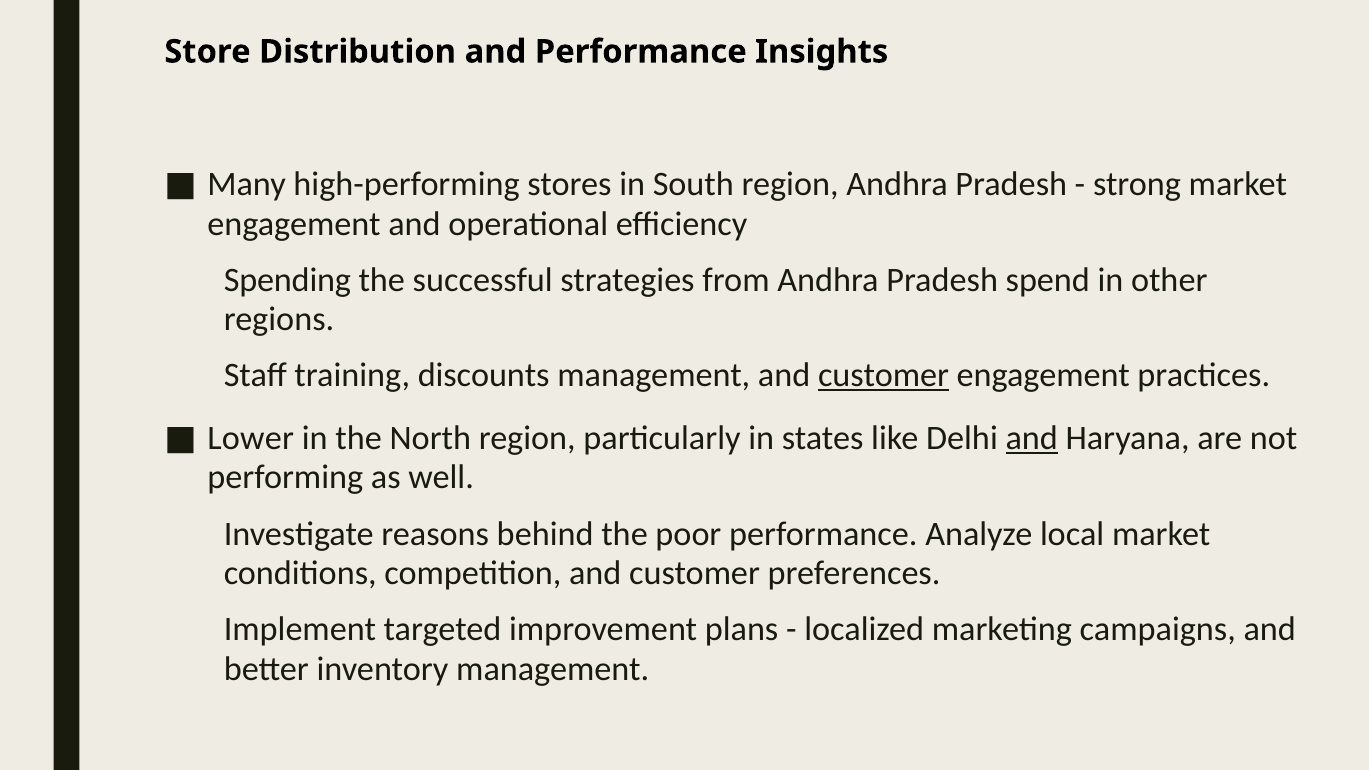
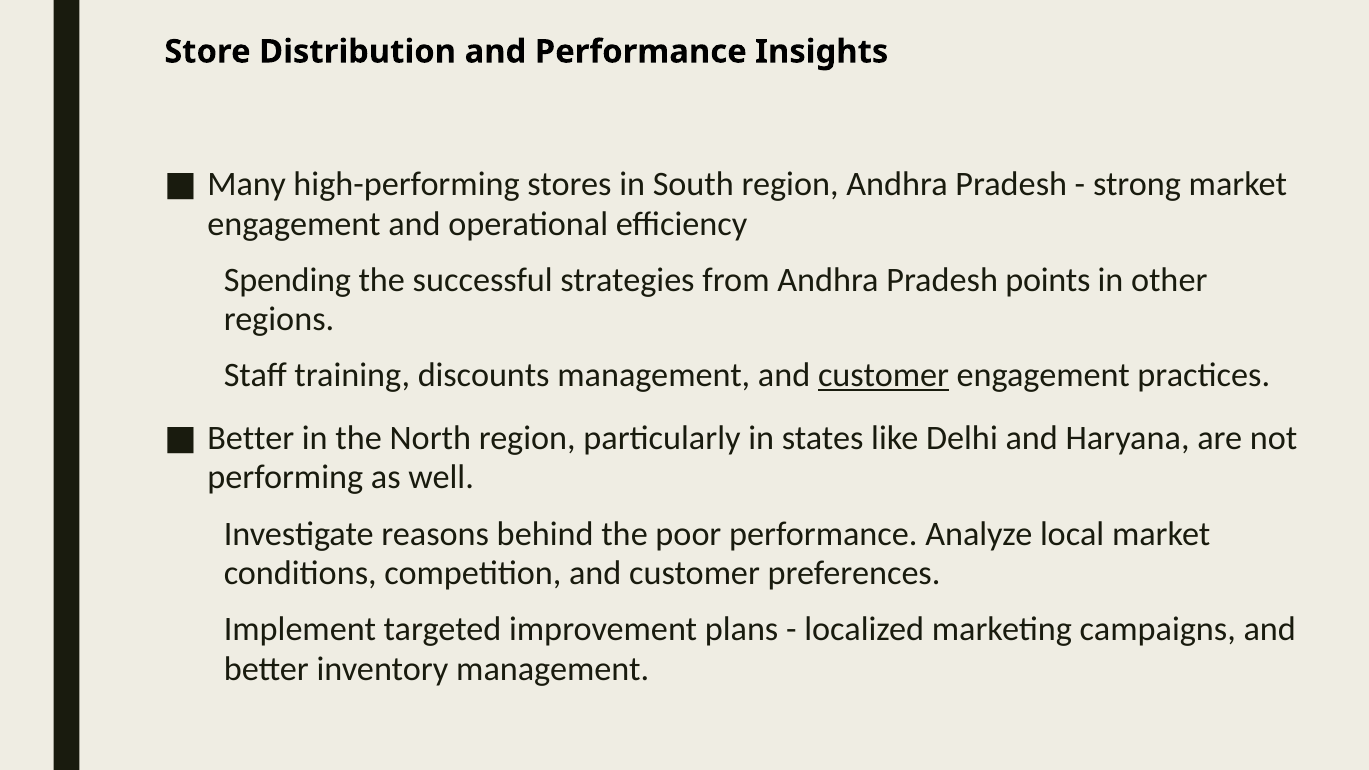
spend: spend -> points
Lower at (251, 438): Lower -> Better
and at (1032, 438) underline: present -> none
